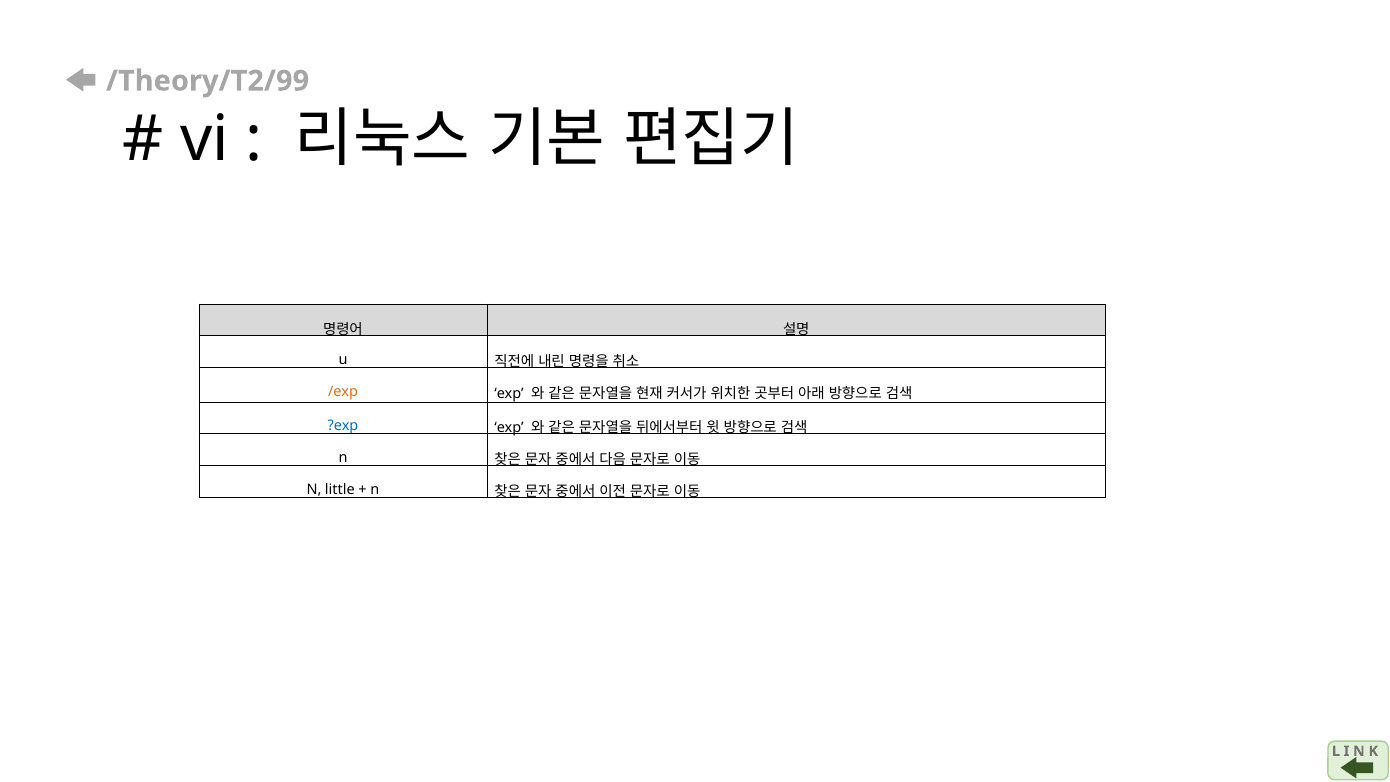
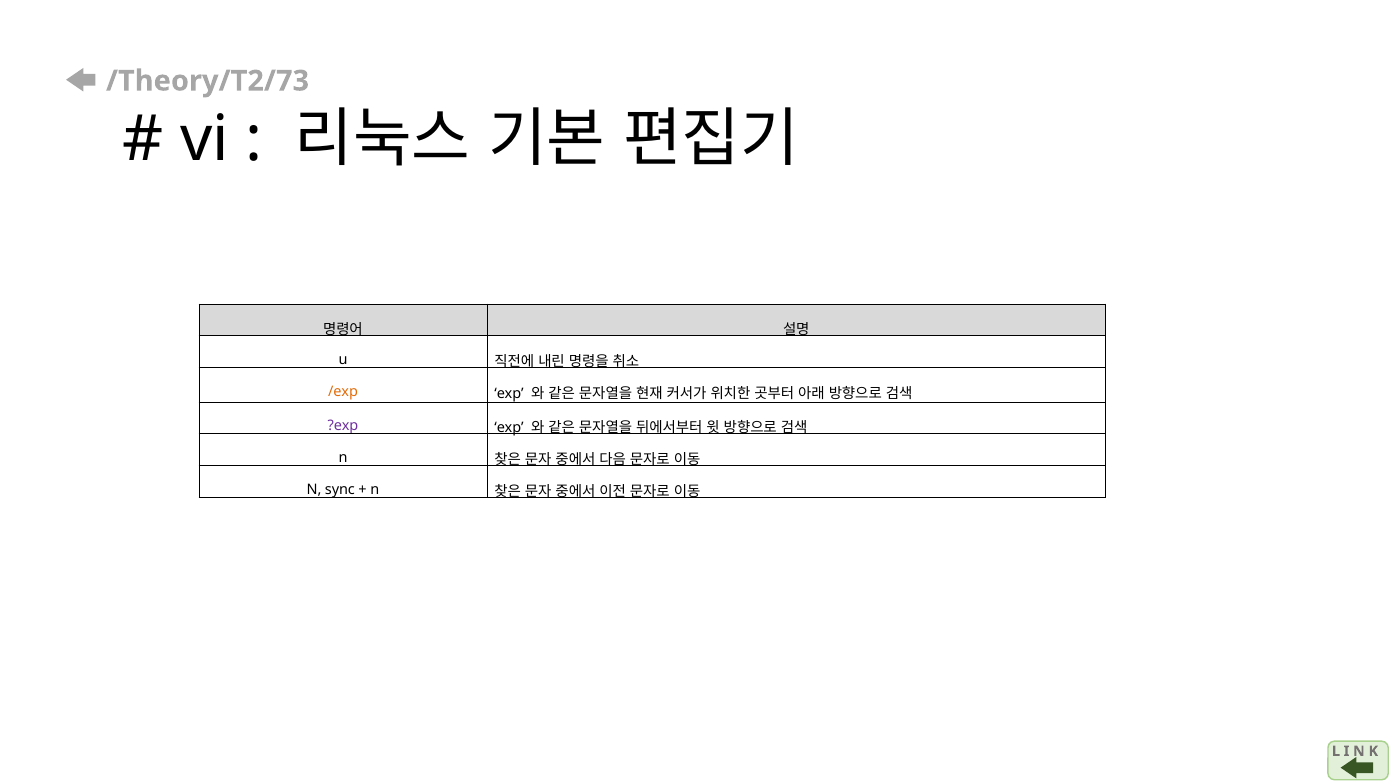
/Theory/T2/99: /Theory/T2/99 -> /Theory/T2/73
?exp colour: blue -> purple
little: little -> sync
